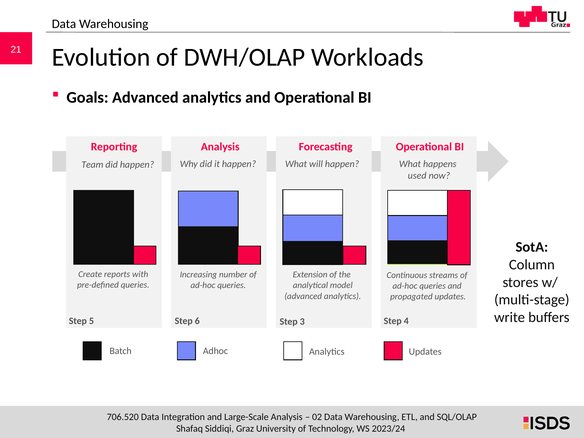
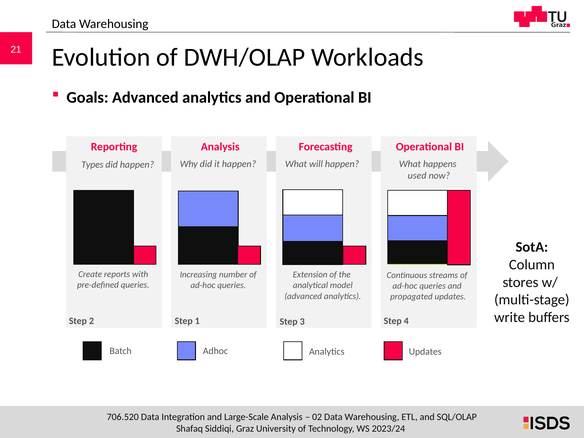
Team: Team -> Types
5: 5 -> 2
6: 6 -> 1
